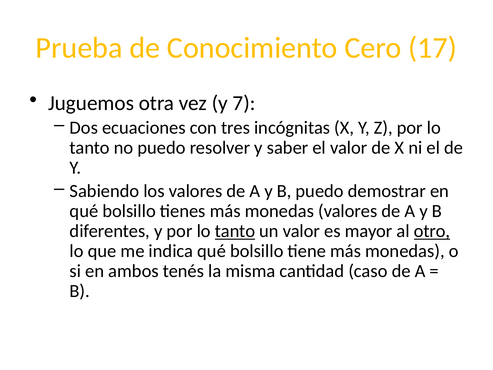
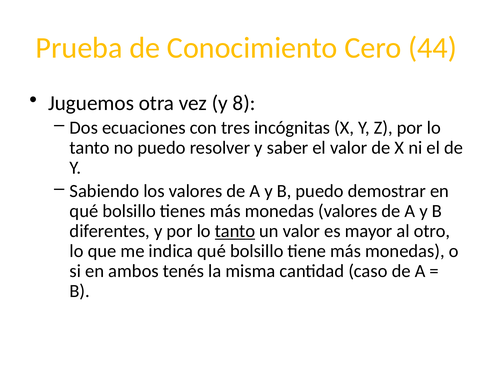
17: 17 -> 44
7: 7 -> 8
otro underline: present -> none
